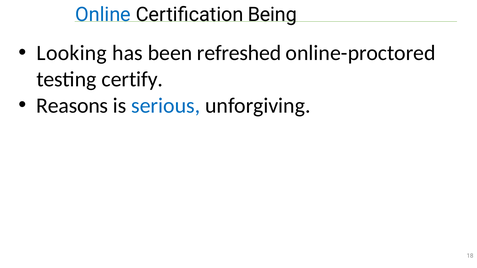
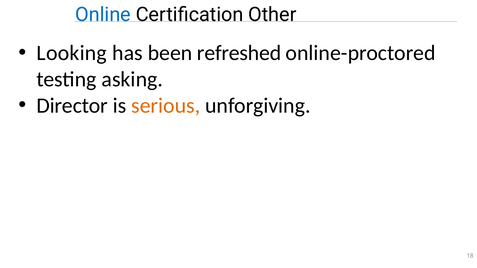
Being: Being -> Other
certify: certify -> asking
Reasons: Reasons -> Director
serious colour: blue -> orange
